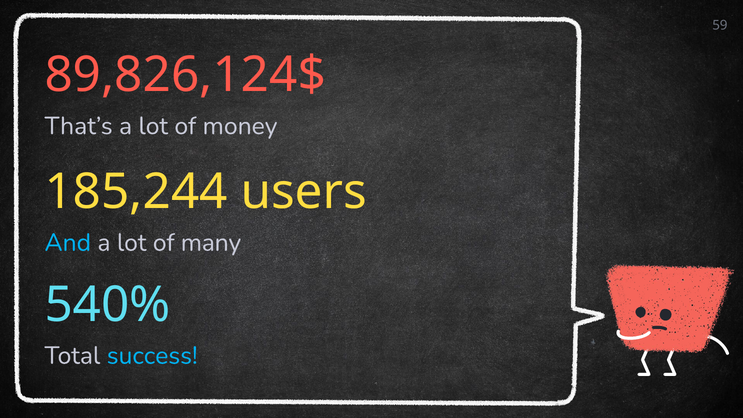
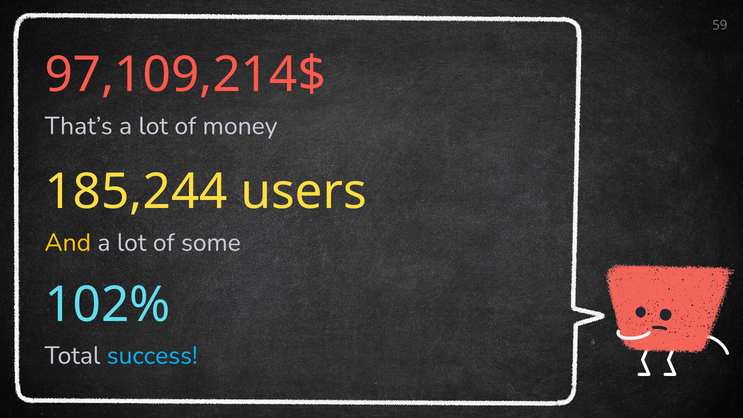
89,826,124$: 89,826,124$ -> 97,109,214$
And colour: light blue -> yellow
many: many -> some
540%: 540% -> 102%
